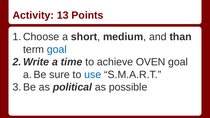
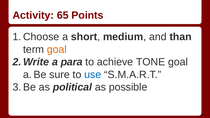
13: 13 -> 65
goal at (57, 49) colour: blue -> orange
time: time -> para
OVEN: OVEN -> TONE
